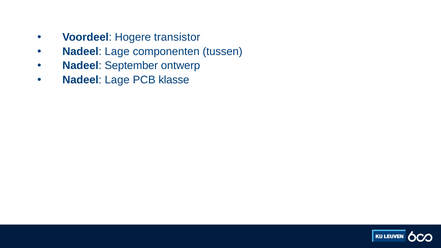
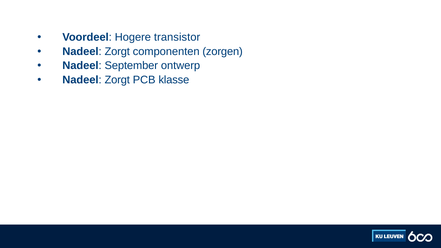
Lage at (117, 52): Lage -> Zorgt
tussen: tussen -> zorgen
Lage at (117, 80): Lage -> Zorgt
